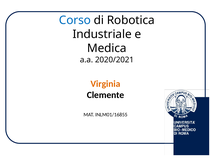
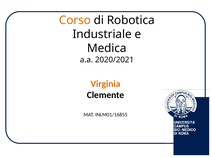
Corso colour: blue -> orange
